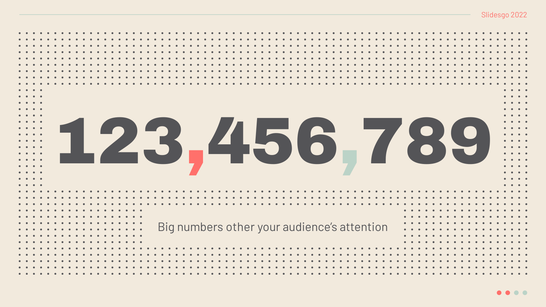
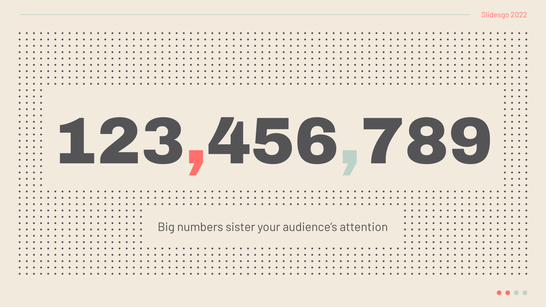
other: other -> sister
